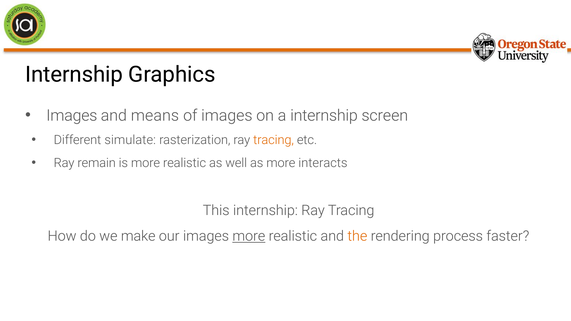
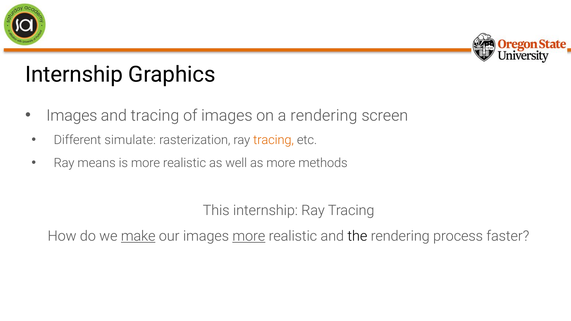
and means: means -> tracing
a internship: internship -> rendering
remain: remain -> means
interacts: interacts -> methods
make underline: none -> present
the colour: orange -> black
